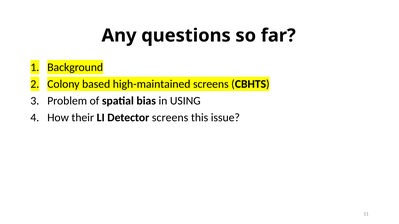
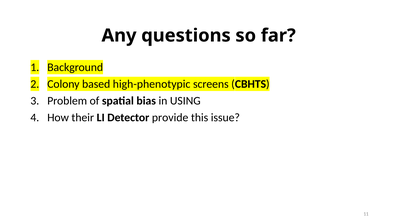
high-maintained: high-maintained -> high-phenotypic
Detector screens: screens -> provide
